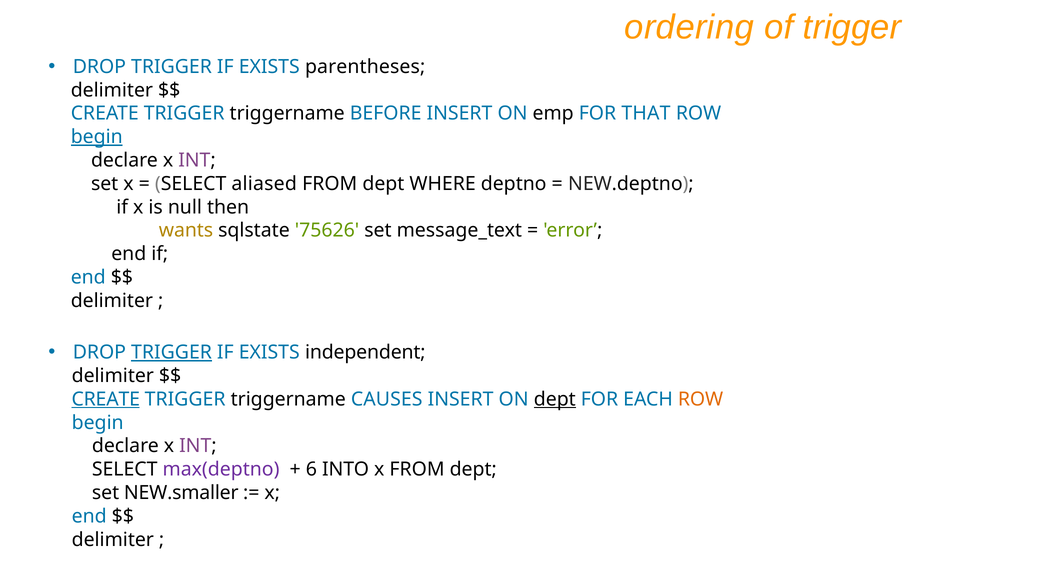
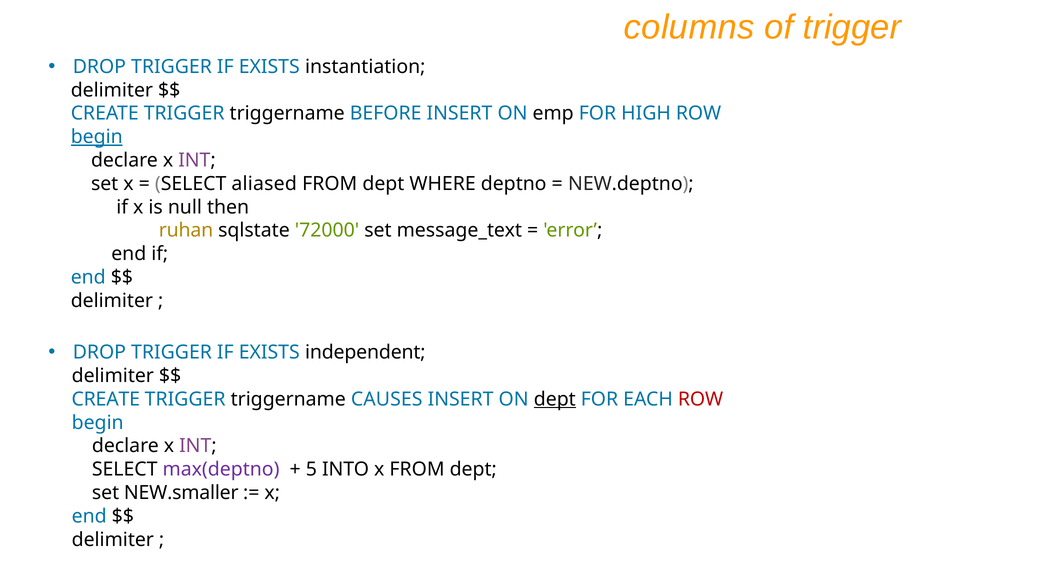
ordering: ordering -> columns
parentheses: parentheses -> instantiation
THAT: THAT -> HIGH
wants: wants -> ruhan
75626: 75626 -> 72000
TRIGGER at (172, 352) underline: present -> none
CREATE at (106, 399) underline: present -> none
ROW at (701, 399) colour: orange -> red
6: 6 -> 5
